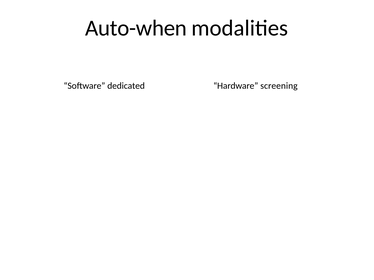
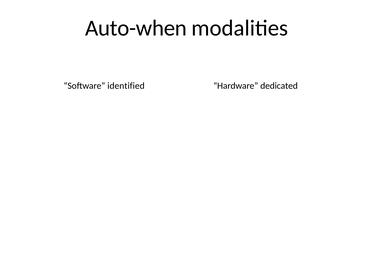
dedicated: dedicated -> identified
screening: screening -> dedicated
